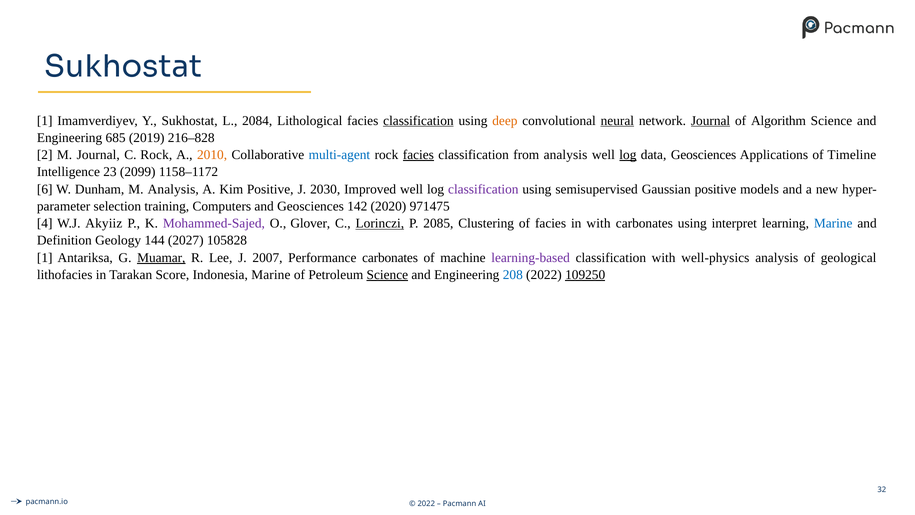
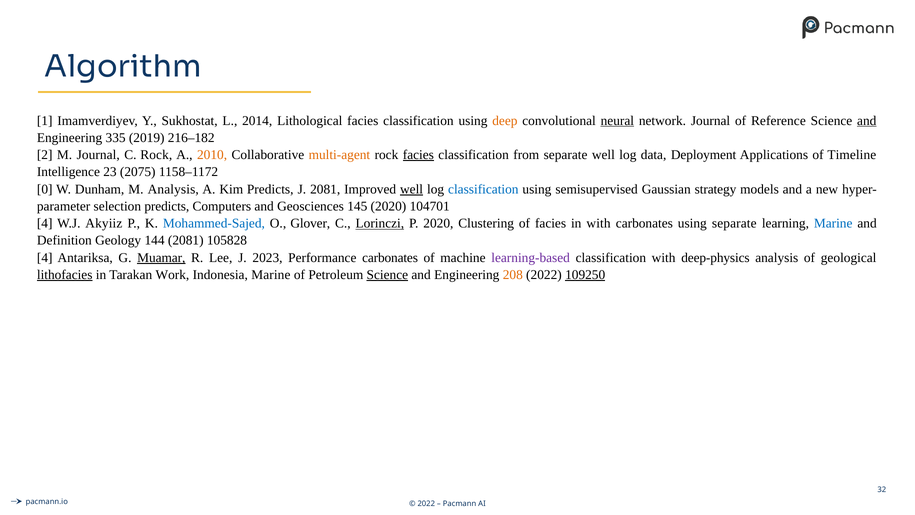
Sukhostat at (123, 66): Sukhostat -> Algorithm
2084: 2084 -> 2014
classification at (418, 121) underline: present -> none
Journal at (711, 121) underline: present -> none
Algorithm: Algorithm -> Reference
and at (867, 121) underline: none -> present
685: 685 -> 335
216–828: 216–828 -> 216–182
multi-agent colour: blue -> orange
from analysis: analysis -> separate
log at (628, 155) underline: present -> none
data Geosciences: Geosciences -> Deployment
2099: 2099 -> 2075
6: 6 -> 0
Kim Positive: Positive -> Predicts
J 2030: 2030 -> 2081
well at (412, 189) underline: none -> present
classification at (483, 189) colour: purple -> blue
Gaussian positive: positive -> strategy
selection training: training -> predicts
142: 142 -> 145
971475: 971475 -> 104701
Mohammed-Sajed colour: purple -> blue
P 2085: 2085 -> 2020
using interpret: interpret -> separate
144 2027: 2027 -> 2081
1 at (45, 258): 1 -> 4
2007: 2007 -> 2023
well-physics: well-physics -> deep-physics
lithofacies underline: none -> present
Score: Score -> Work
208 colour: blue -> orange
